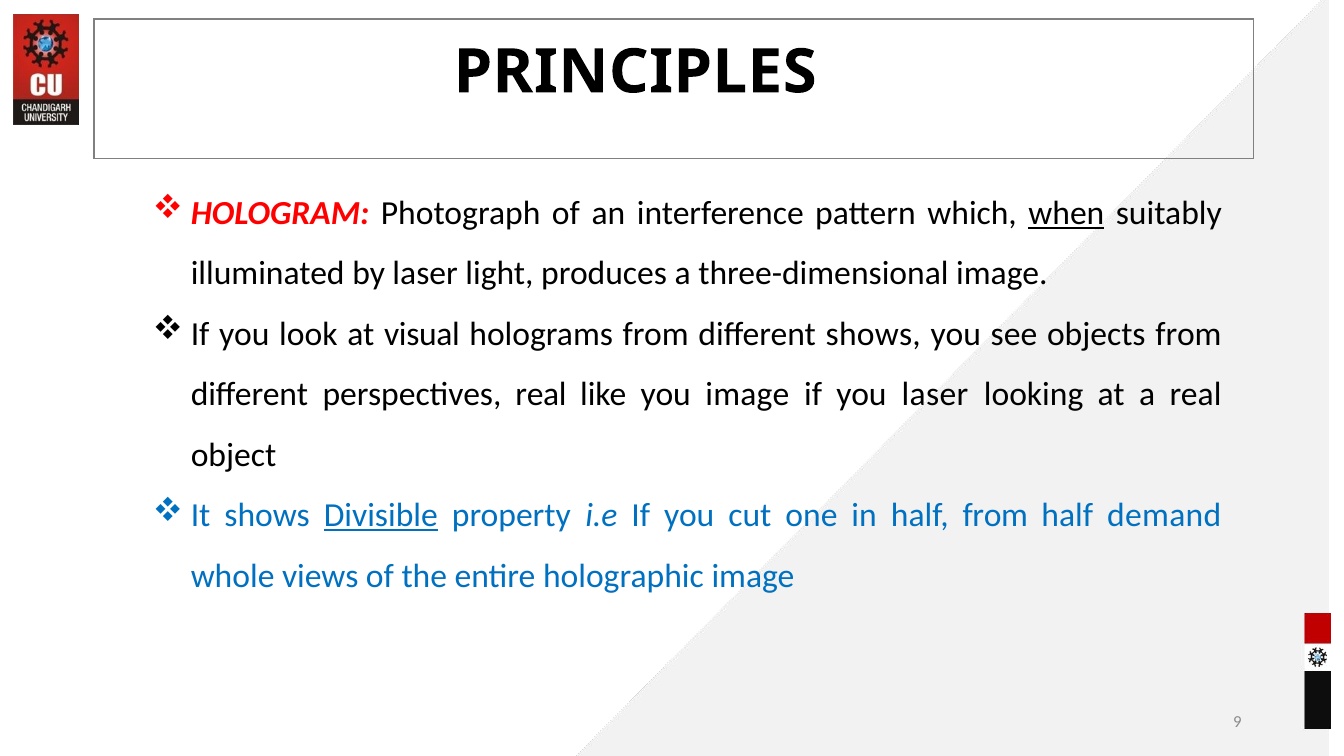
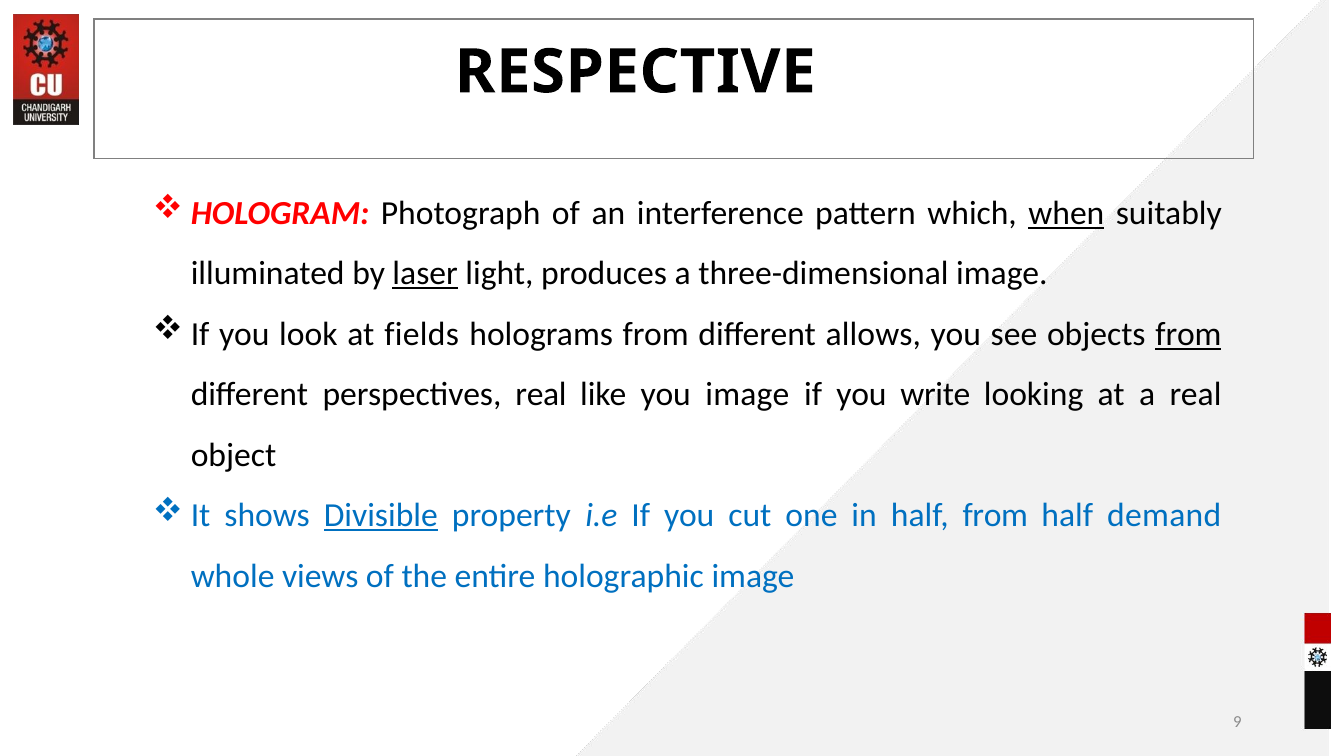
PRINCIPLES: PRINCIPLES -> RESPECTIVE
laser at (425, 274) underline: none -> present
visual: visual -> fields
different shows: shows -> allows
from at (1188, 334) underline: none -> present
you laser: laser -> write
